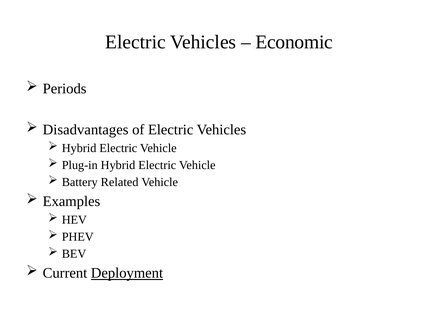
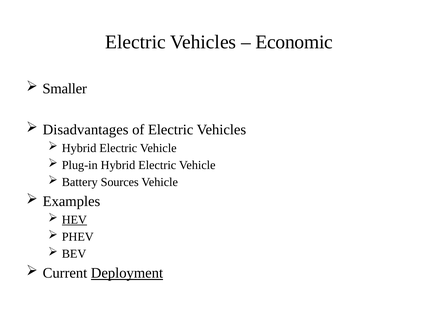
Periods: Periods -> Smaller
Related: Related -> Sources
HEV underline: none -> present
